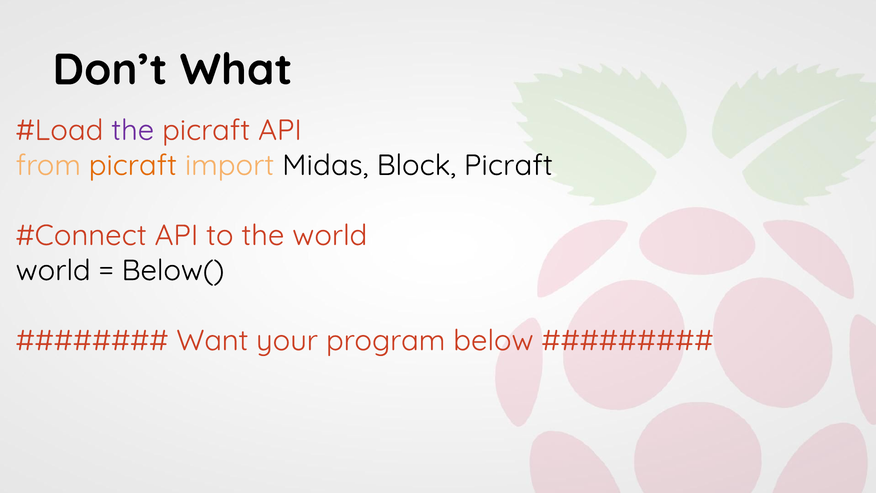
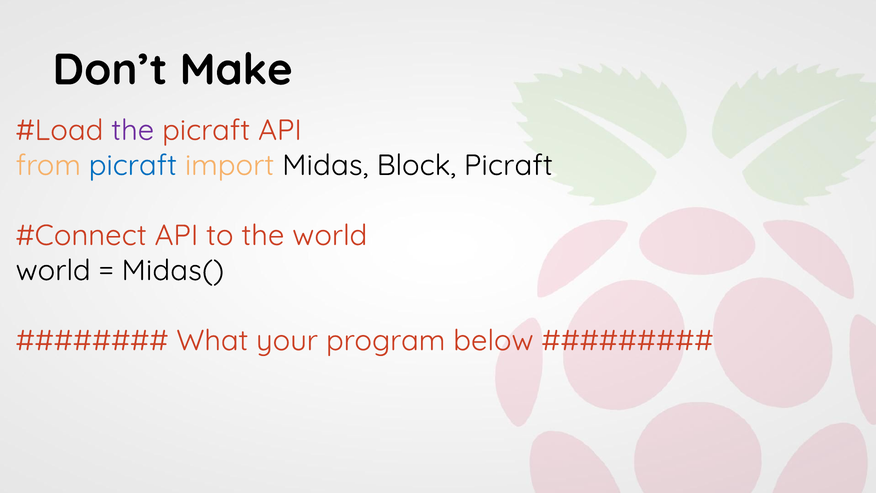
What: What -> Make
picraft at (133, 165) colour: orange -> blue
Below(: Below( -> Midas(
Want: Want -> What
